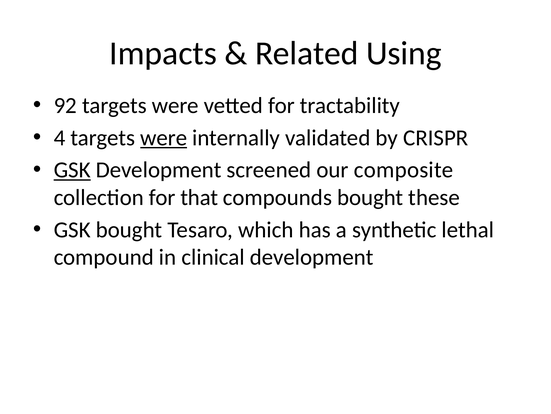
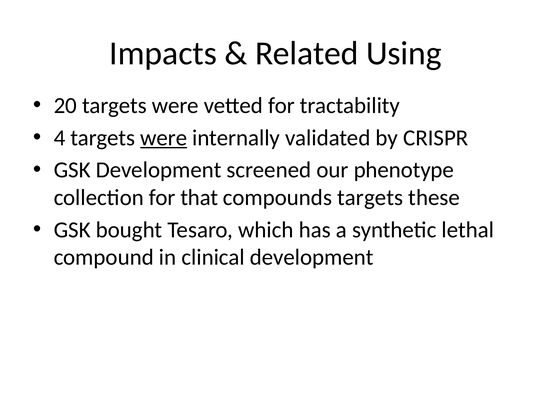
92: 92 -> 20
GSK at (72, 170) underline: present -> none
composite: composite -> phenotype
compounds bought: bought -> targets
